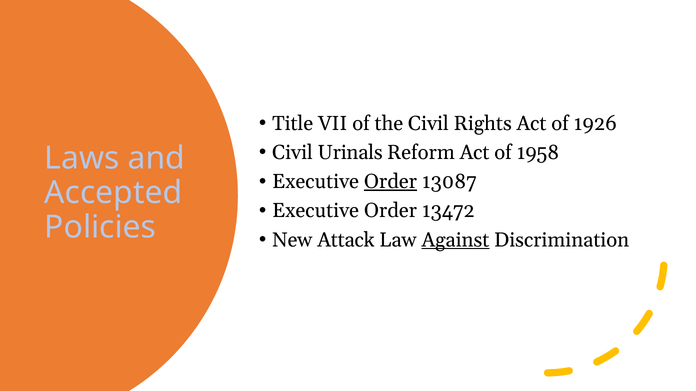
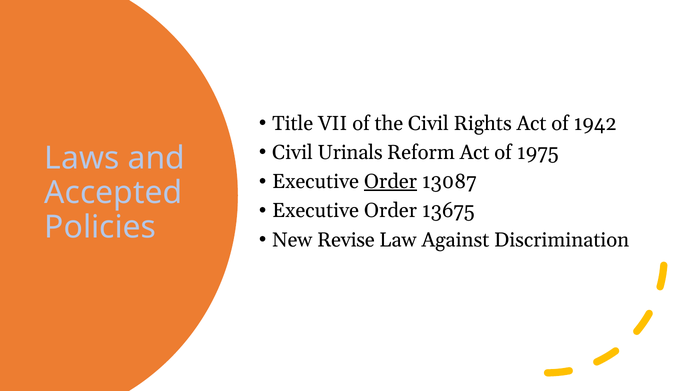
1926: 1926 -> 1942
1958: 1958 -> 1975
13472: 13472 -> 13675
Attack: Attack -> Revise
Against underline: present -> none
